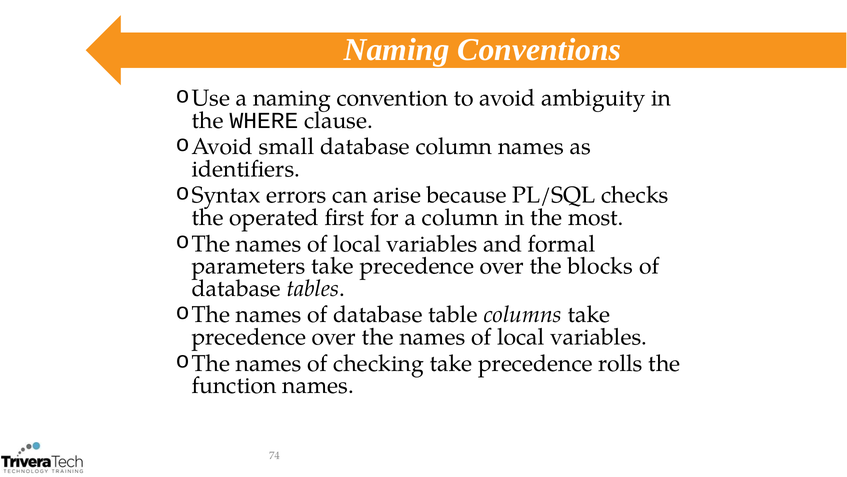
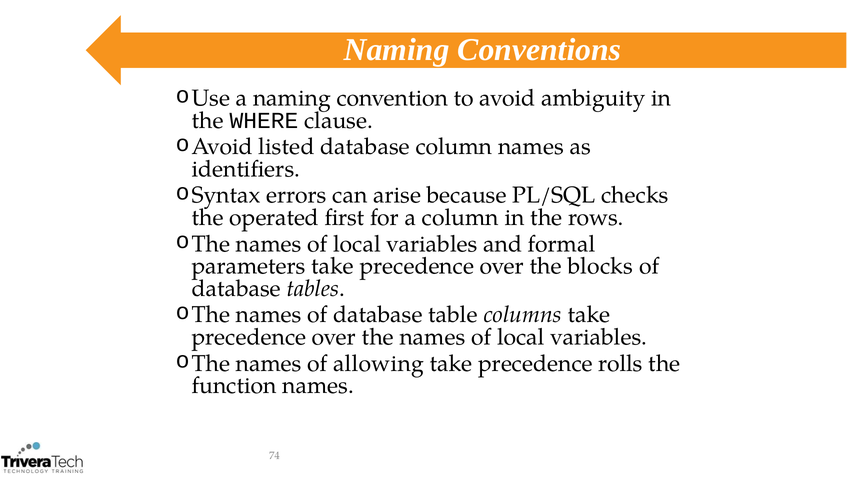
small: small -> listed
most: most -> rows
checking: checking -> allowing
